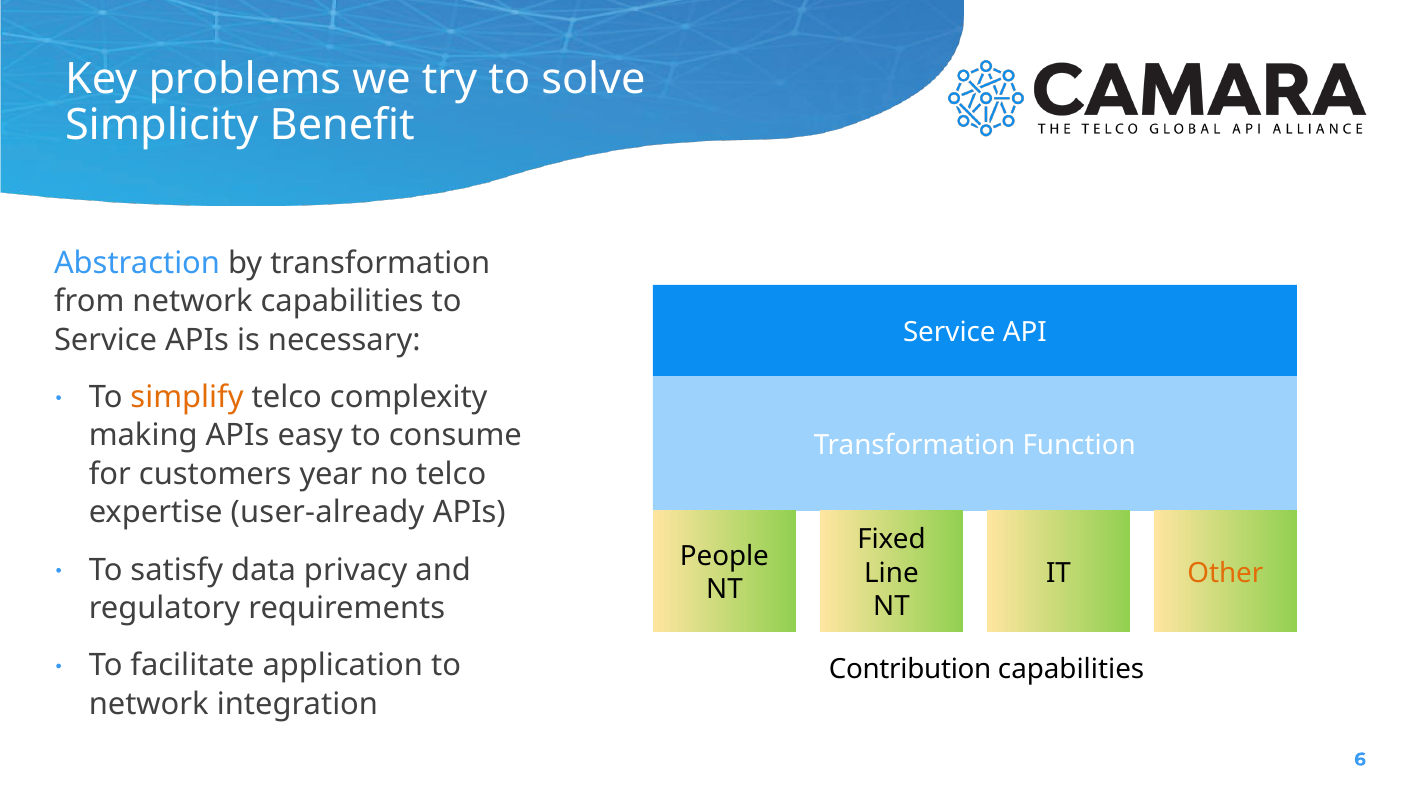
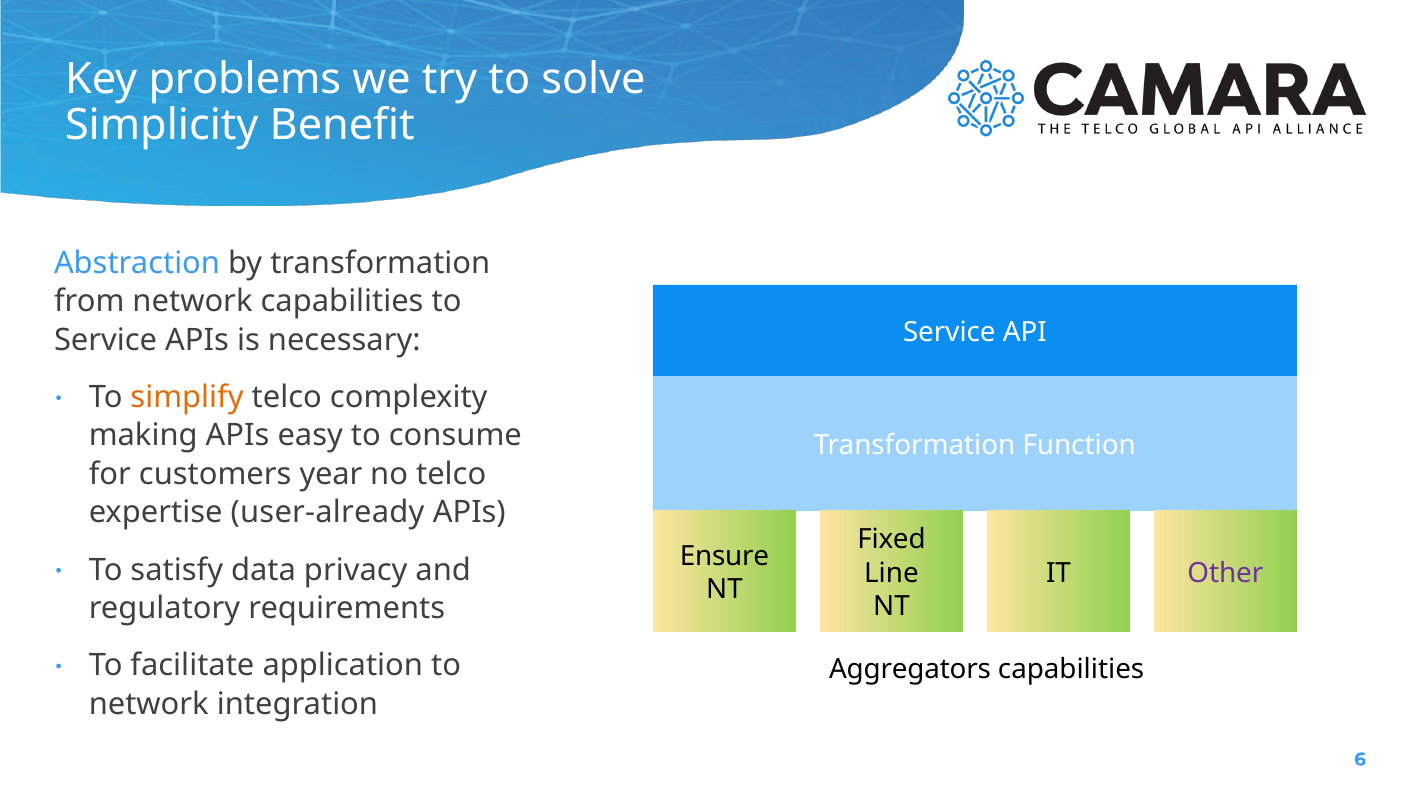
People: People -> Ensure
Other colour: orange -> purple
Contribution: Contribution -> Aggregators
